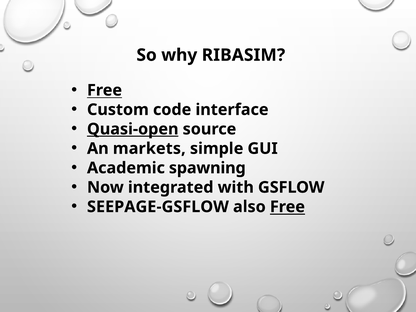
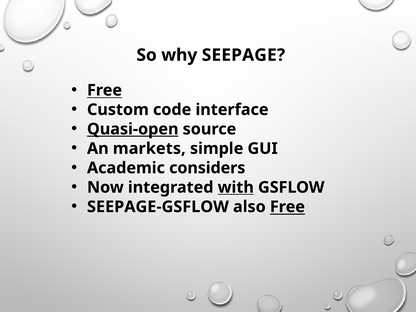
RIBASIM: RIBASIM -> SEEPAGE
spawning: spawning -> considers
with underline: none -> present
